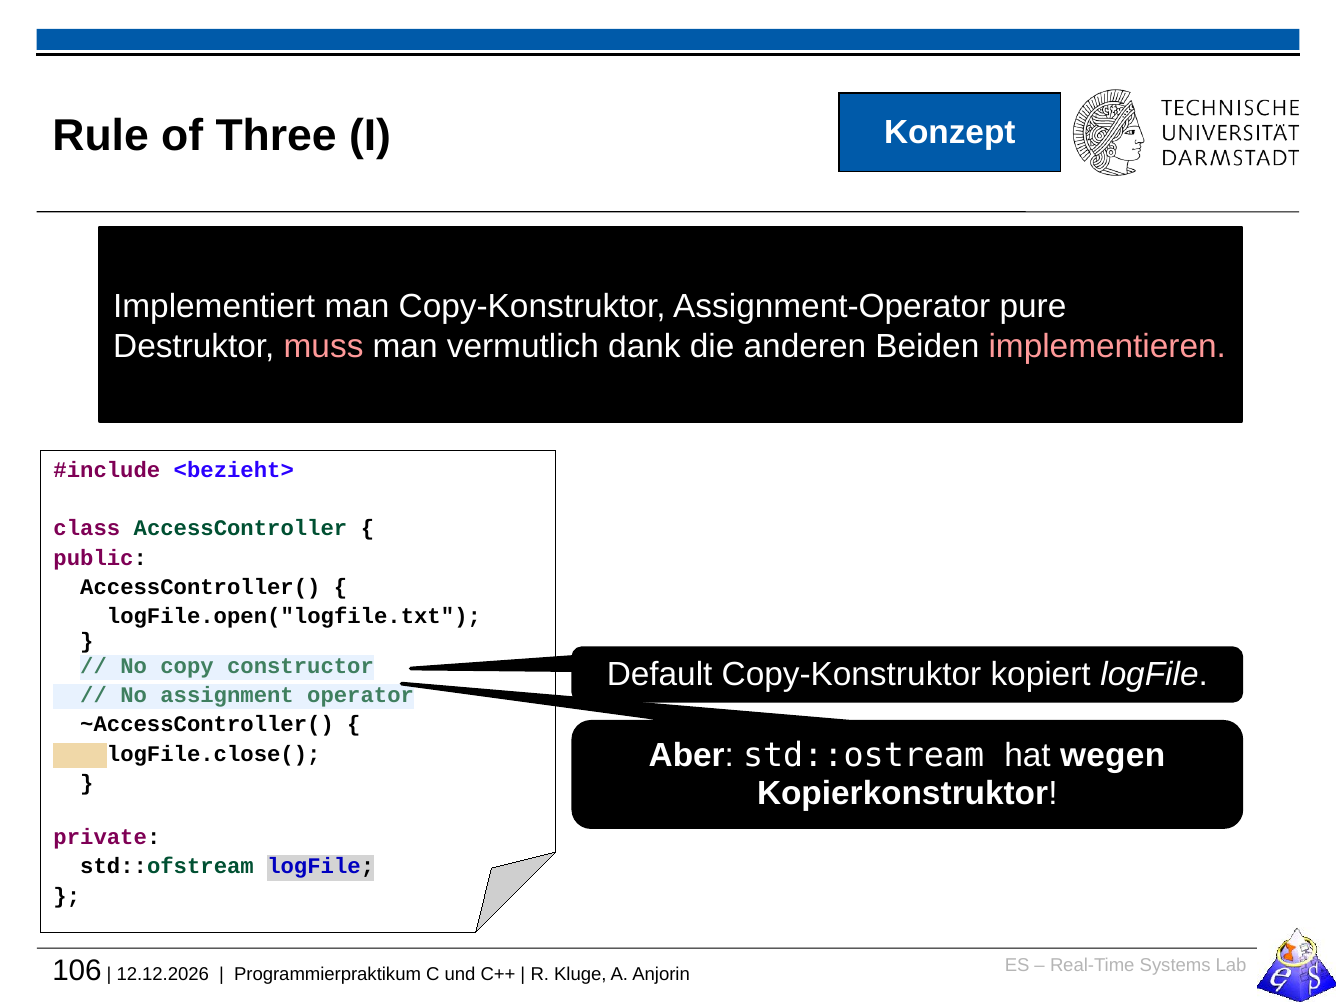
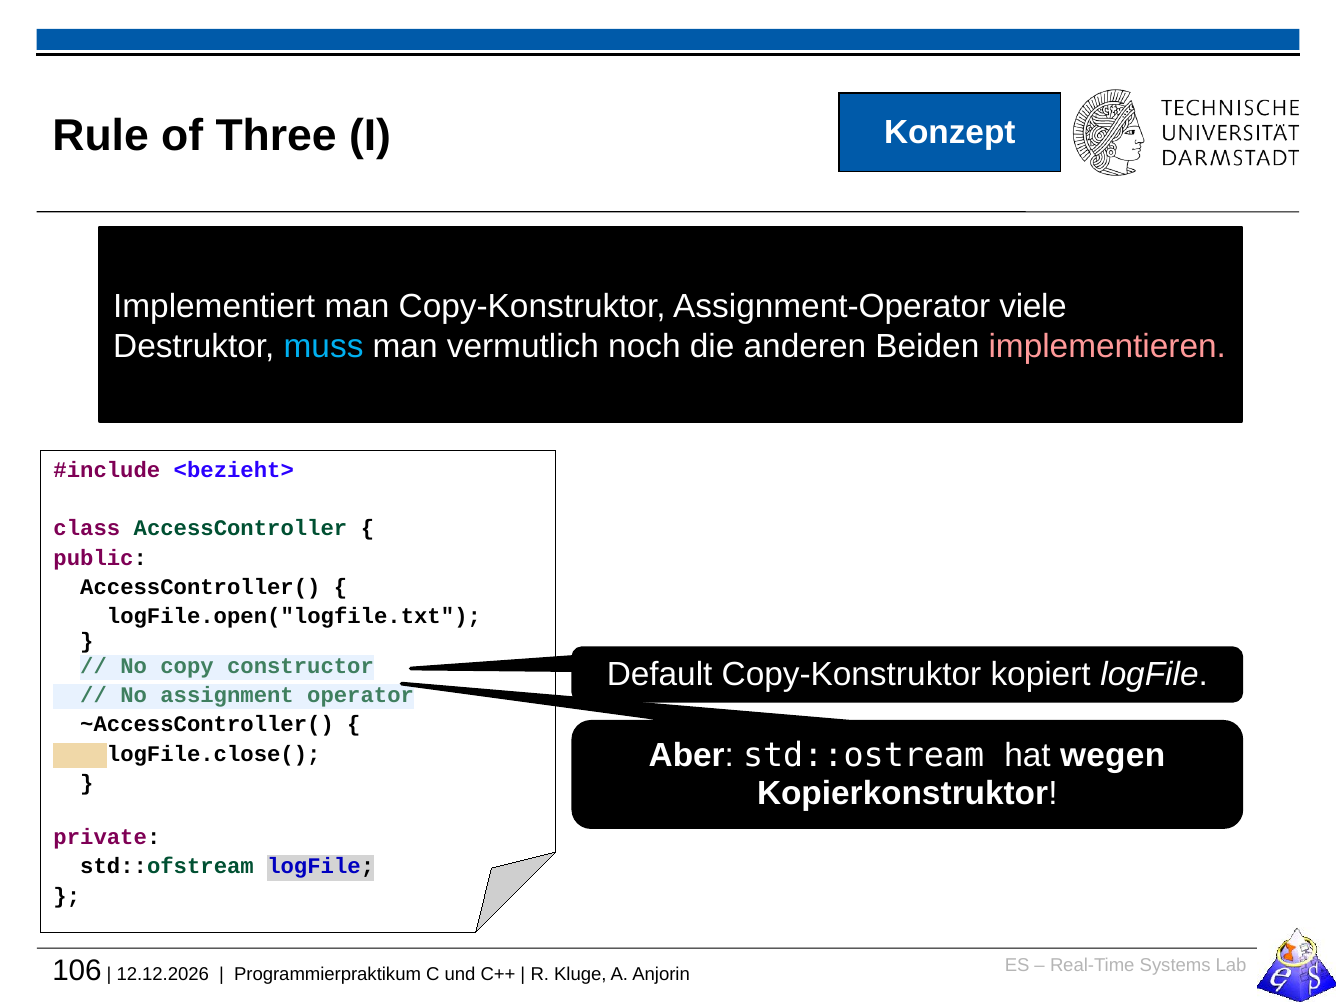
pure: pure -> viele
muss colour: pink -> light blue
dank: dank -> noch
